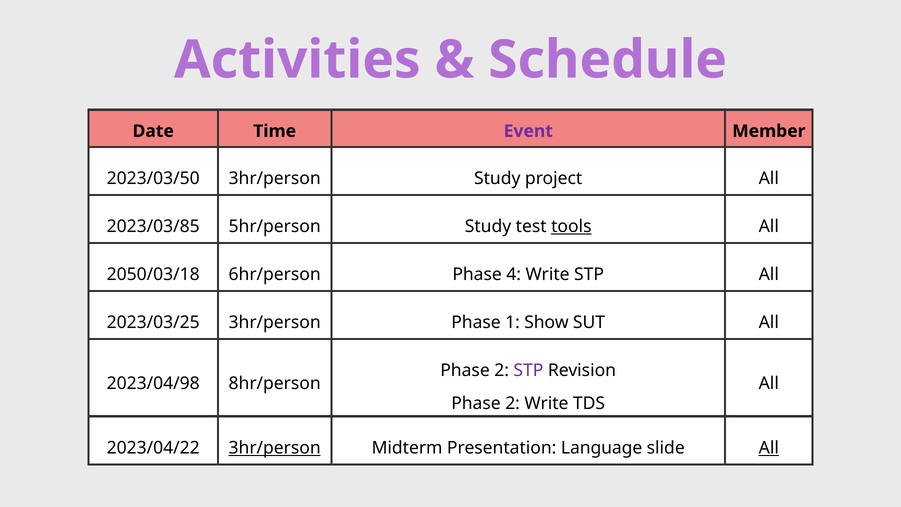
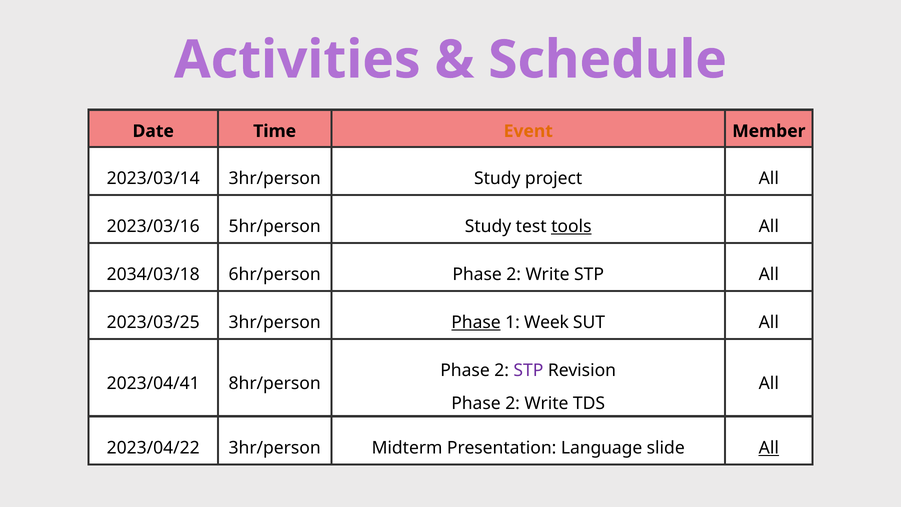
Event colour: purple -> orange
2023/03/50: 2023/03/50 -> 2023/03/14
2023/03/85: 2023/03/85 -> 2023/03/16
2050/03/18: 2050/03/18 -> 2034/03/18
6hr/person Phase 4: 4 -> 2
Phase at (476, 322) underline: none -> present
Show: Show -> Week
2023/04/98: 2023/04/98 -> 2023/04/41
3hr/person at (275, 448) underline: present -> none
